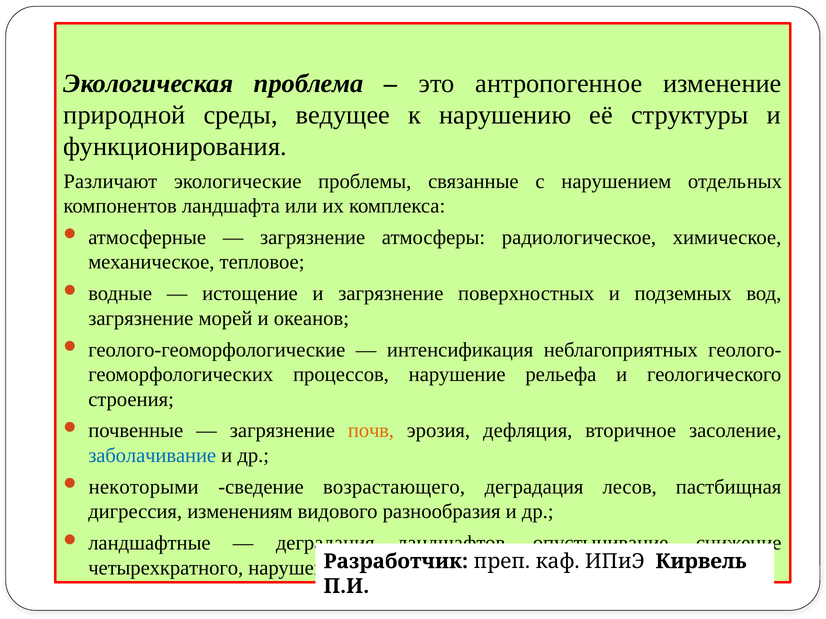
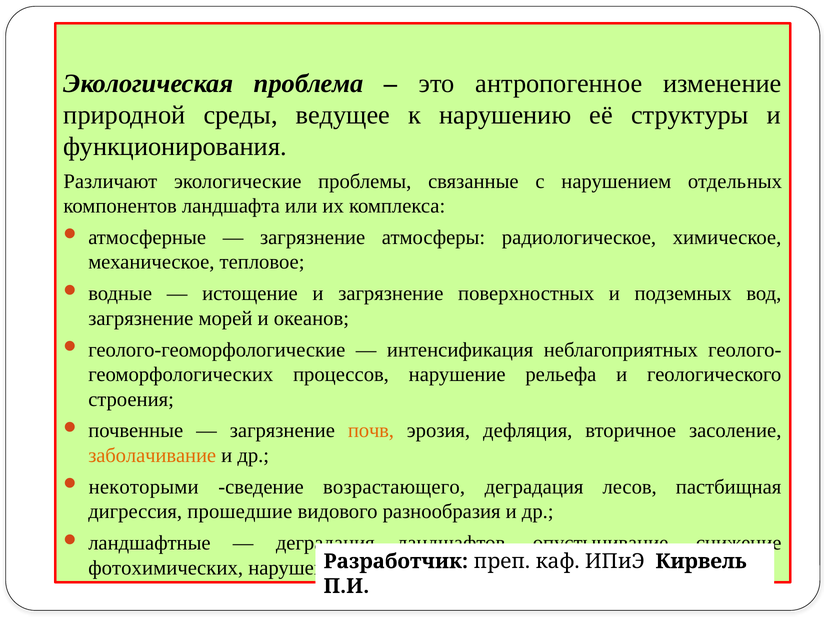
заболачивание colour: blue -> orange
изменениям: изменениям -> прошедшие
четырехкратного: четырехкратного -> фотохимических
